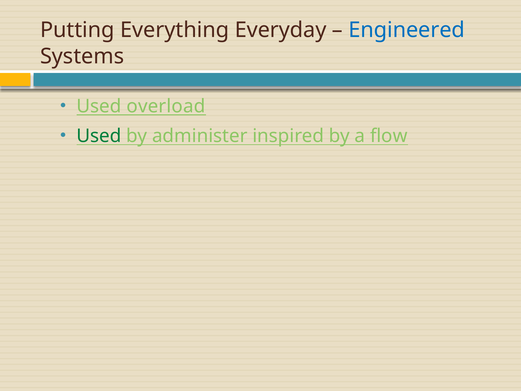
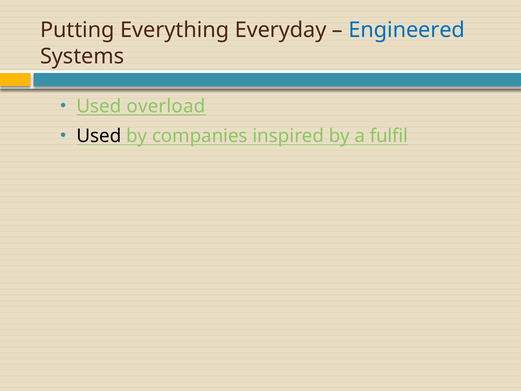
Used at (99, 136) colour: green -> black
administer: administer -> companies
flow: flow -> fulfil
